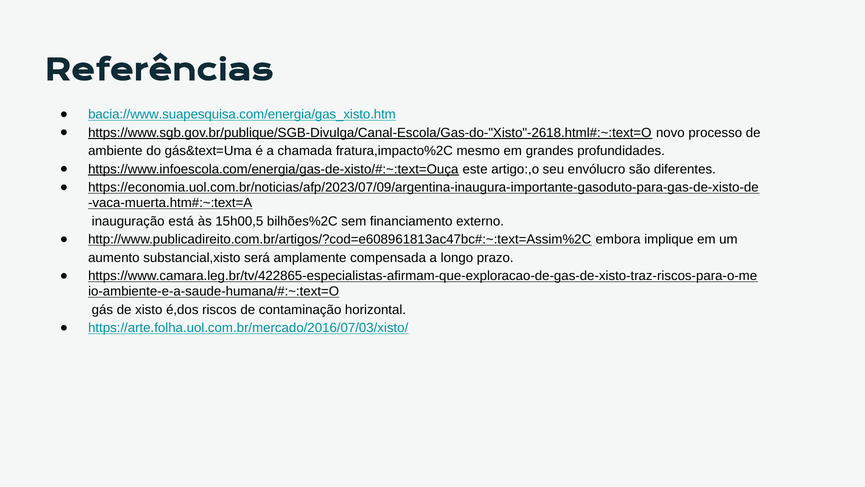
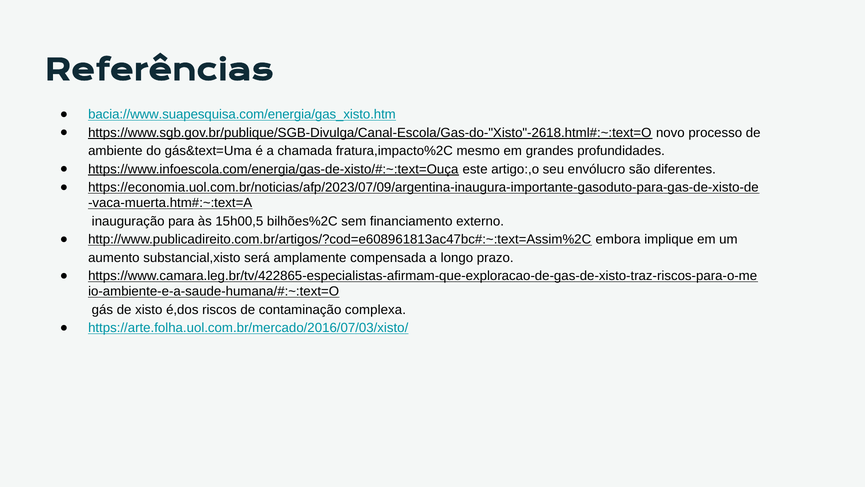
está: está -> para
horizontal: horizontal -> complexa
